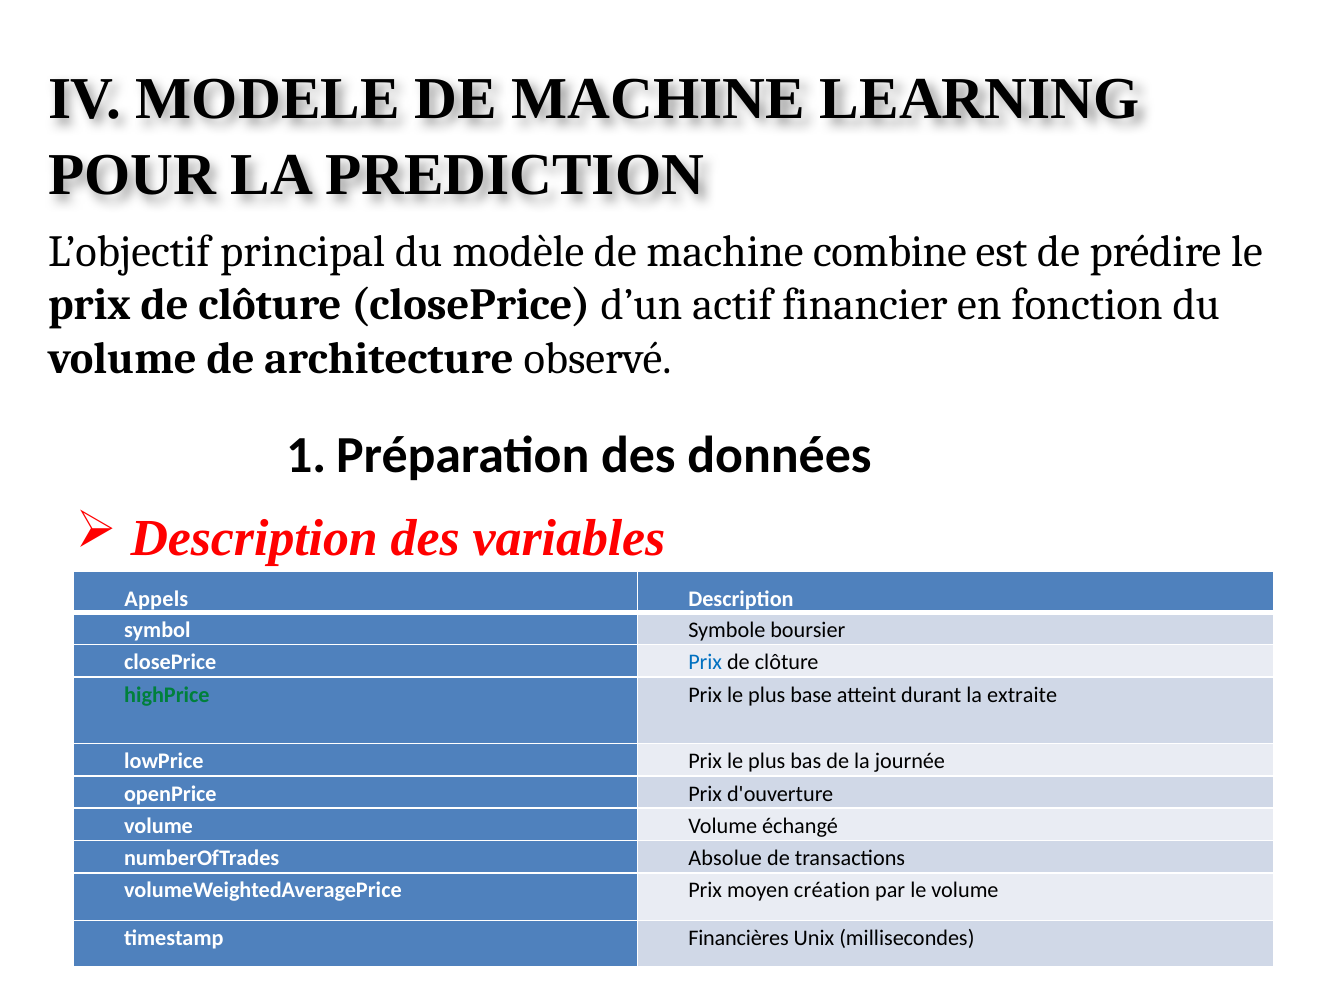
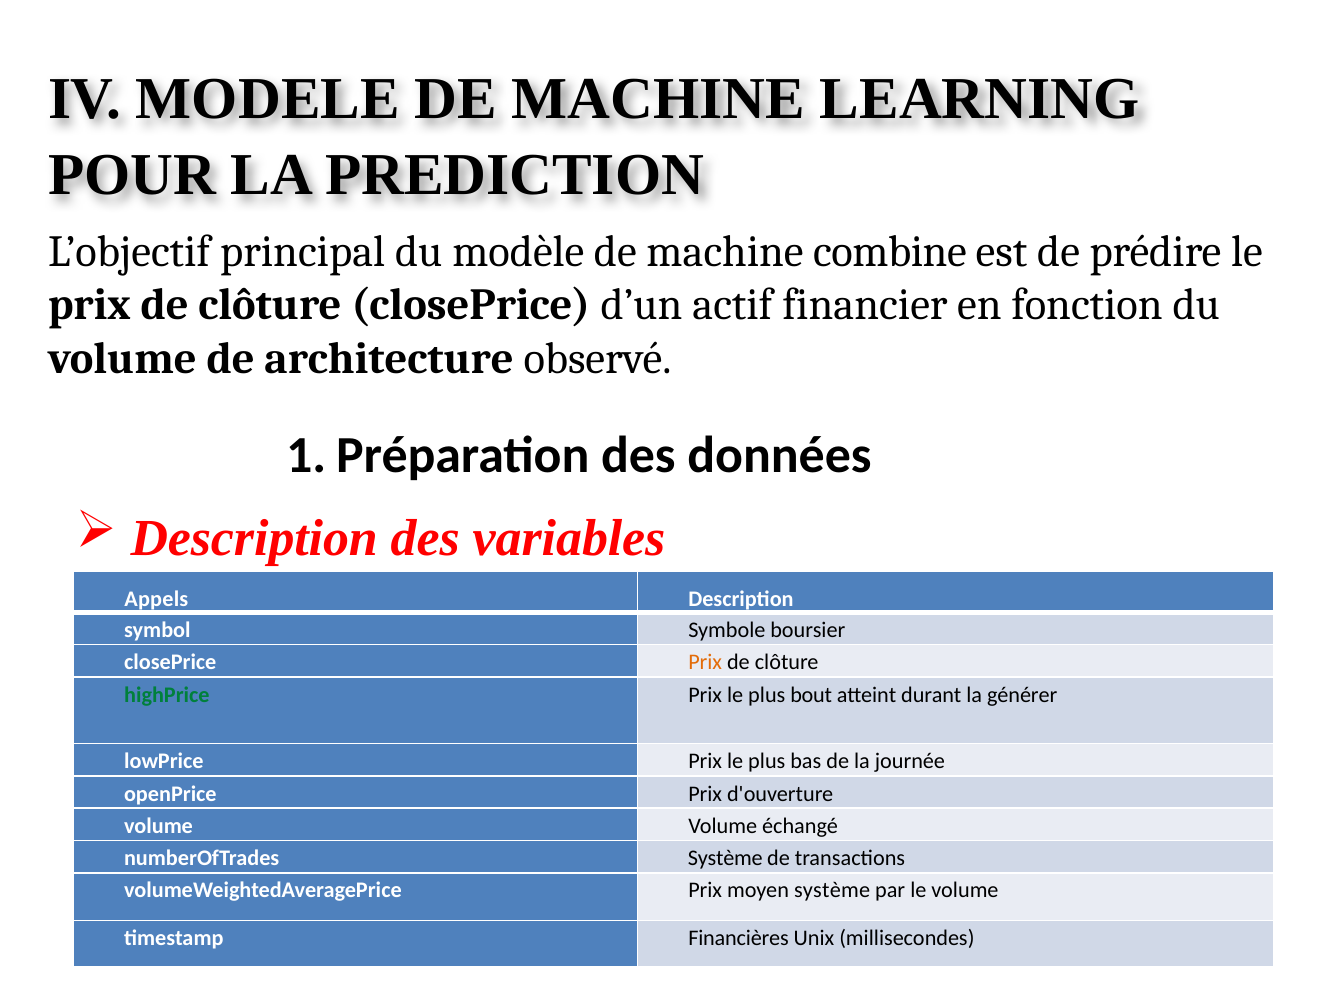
Prix at (705, 662) colour: blue -> orange
base: base -> bout
extraite: extraite -> générer
numberOfTrades Absolue: Absolue -> Système
moyen création: création -> système
